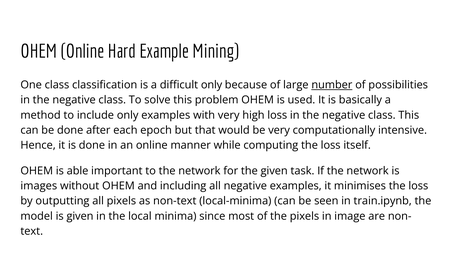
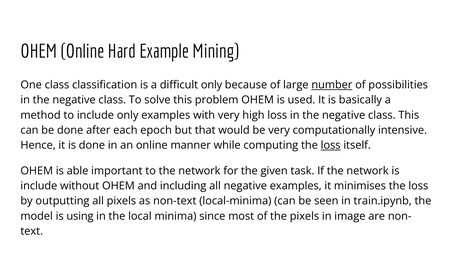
loss at (331, 145) underline: none -> present
images at (39, 186): images -> include
is given: given -> using
